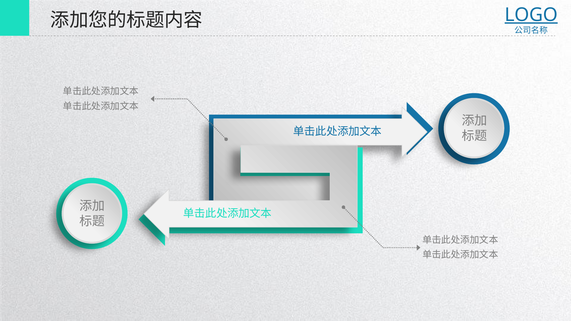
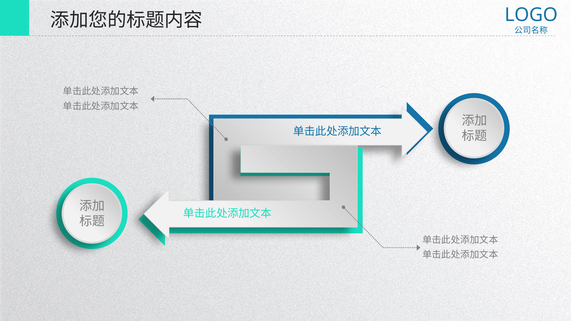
LOGO underline: present -> none
